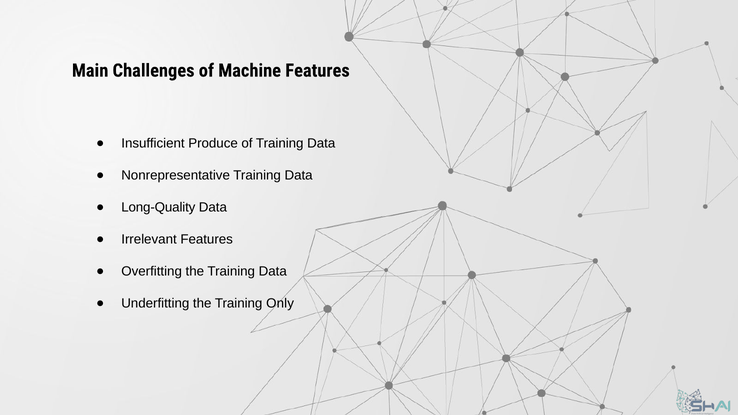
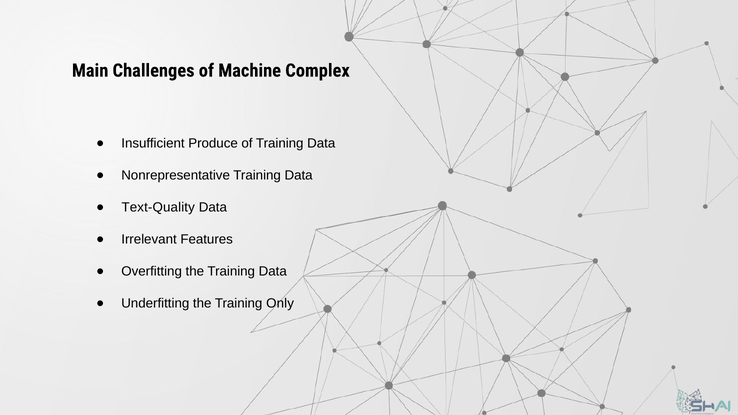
Machine Features: Features -> Complex
Long-Quality: Long-Quality -> Text-Quality
